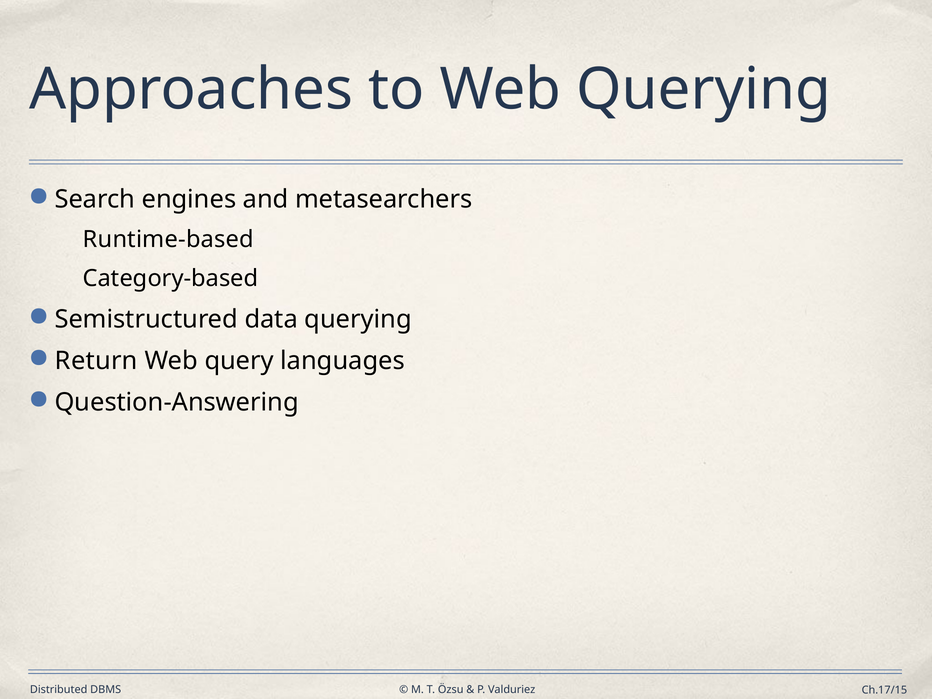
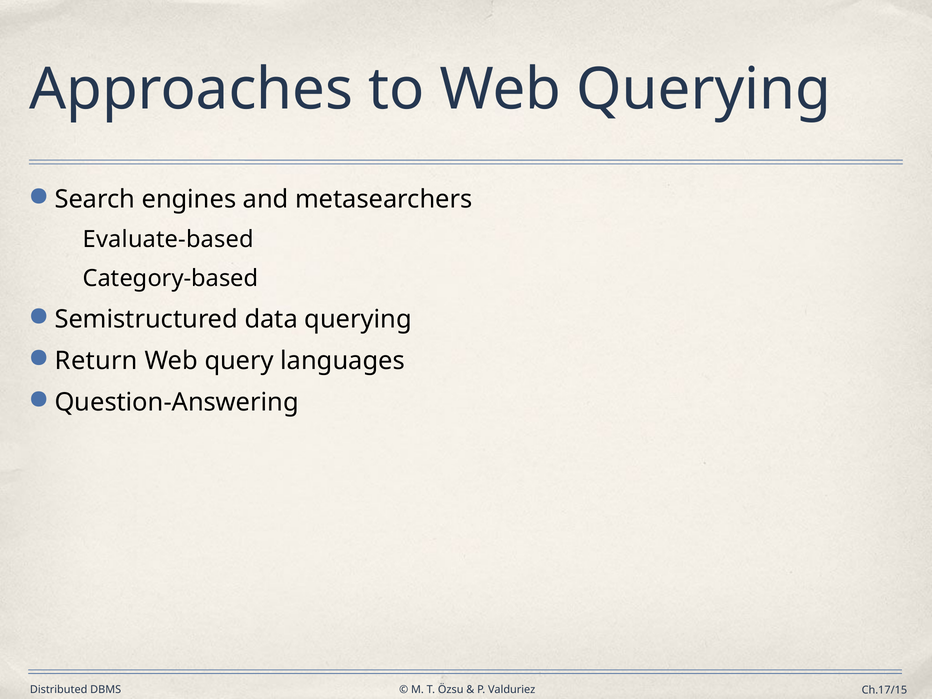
Runtime-based: Runtime-based -> Evaluate-based
